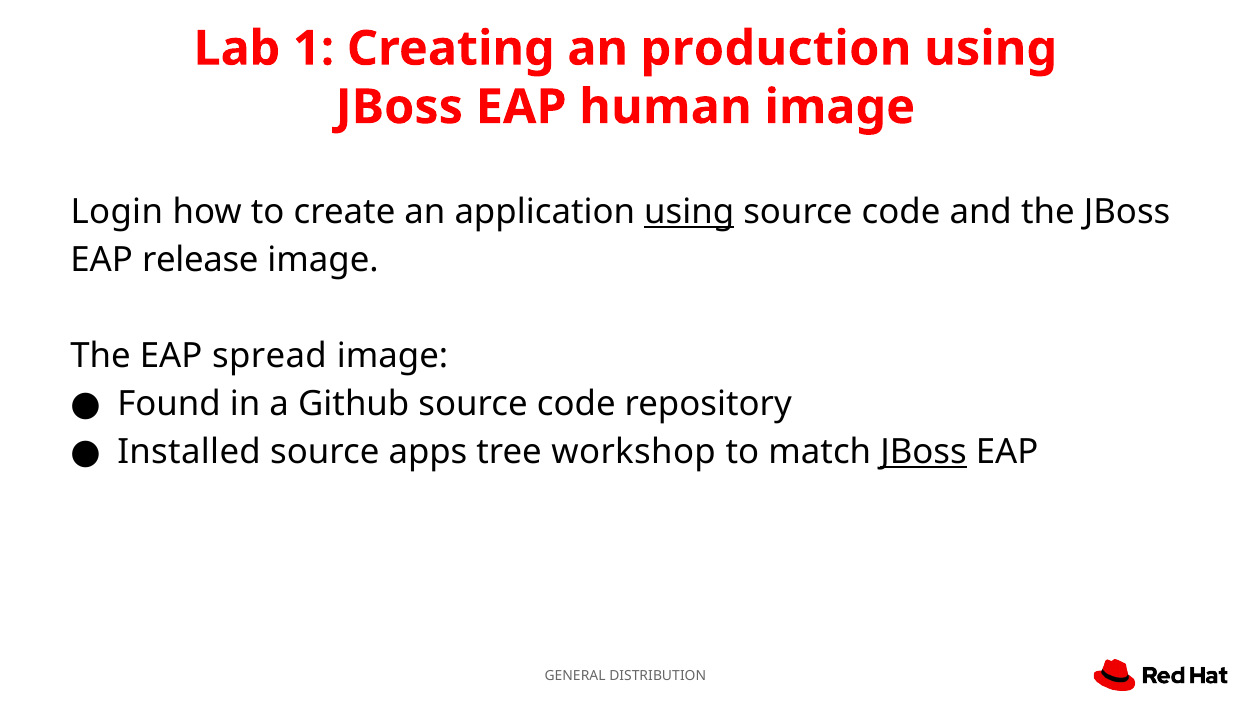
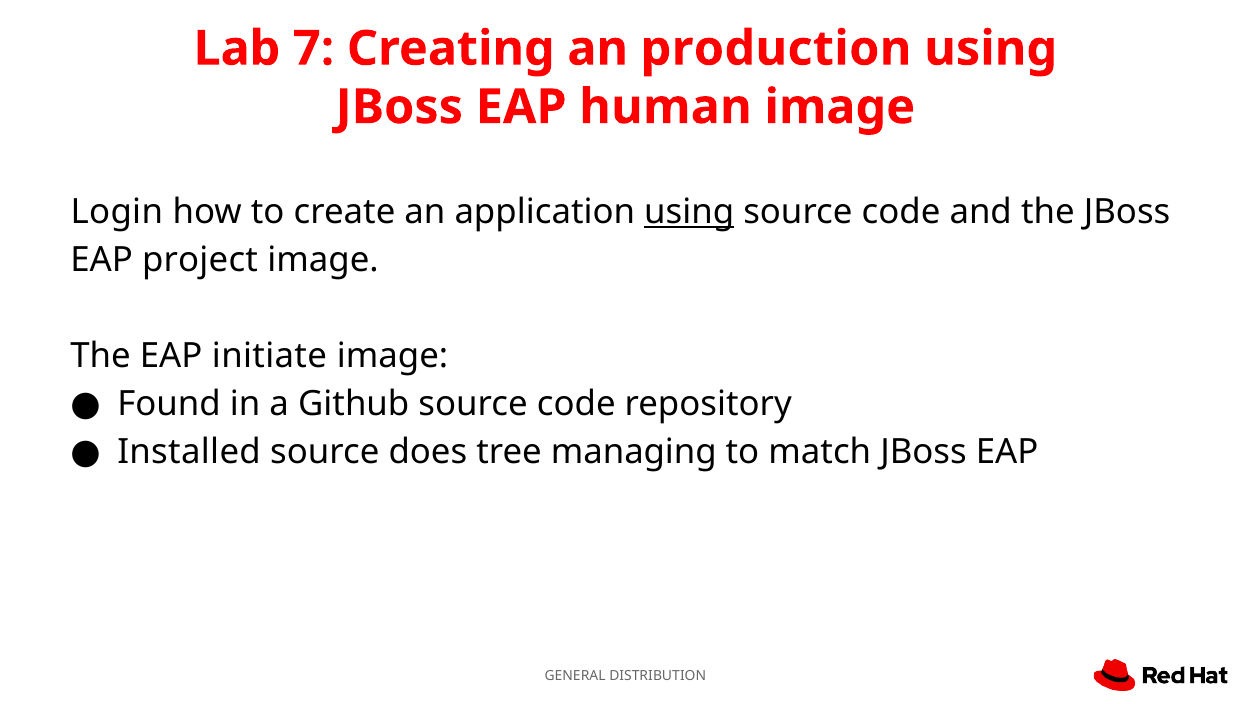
1: 1 -> 7
release: release -> project
spread: spread -> initiate
apps: apps -> does
workshop: workshop -> managing
JBoss at (924, 452) underline: present -> none
